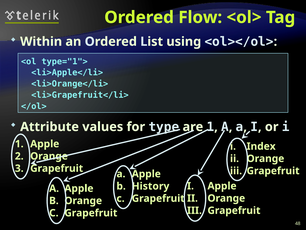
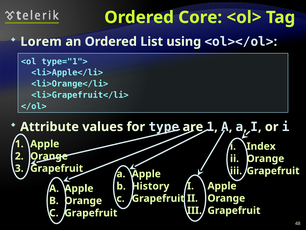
Flow: Flow -> Core
Within: Within -> Lorem
